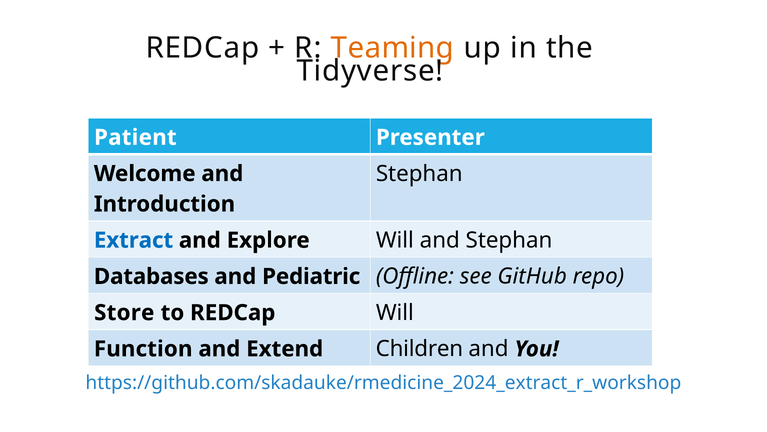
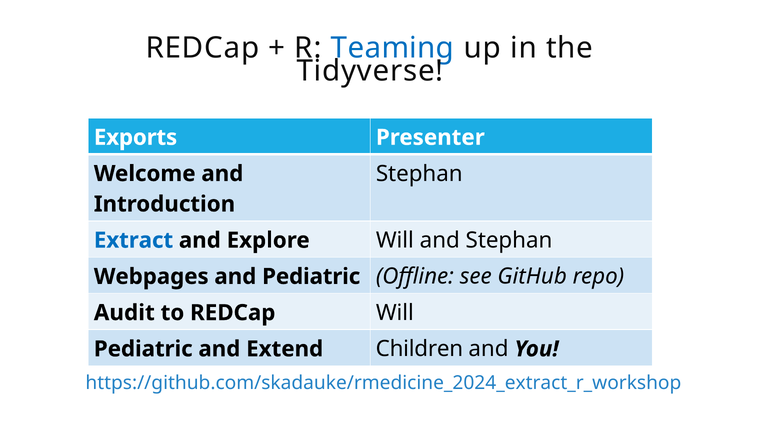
Teaming colour: orange -> blue
Patient: Patient -> Exports
Databases: Databases -> Webpages
Store: Store -> Audit
Function at (143, 349): Function -> Pediatric
